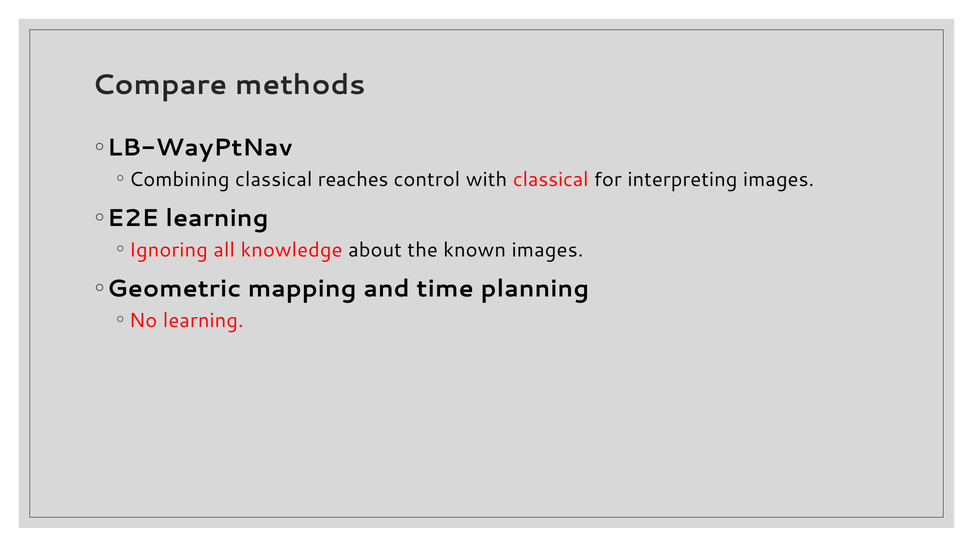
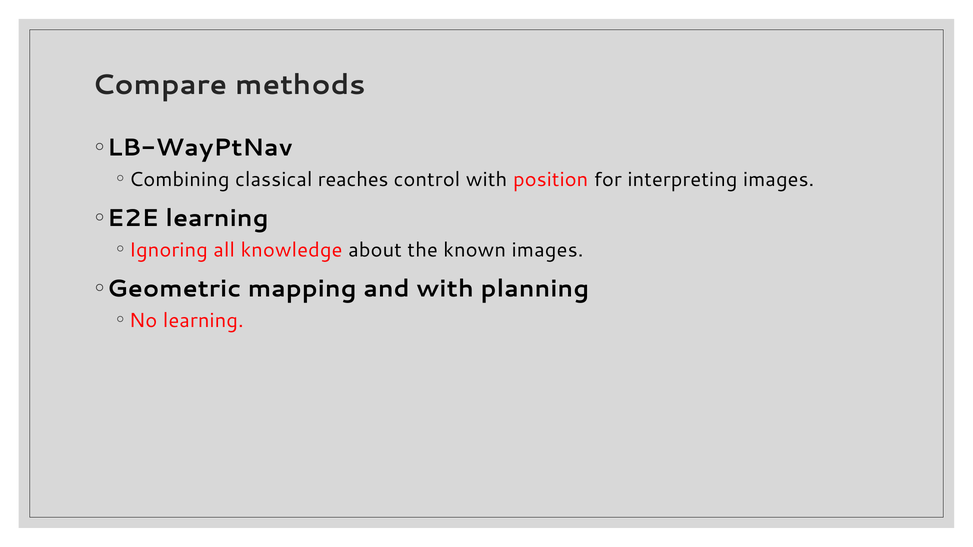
with classical: classical -> position
and time: time -> with
